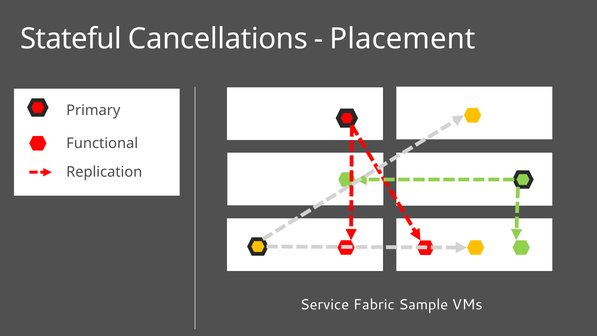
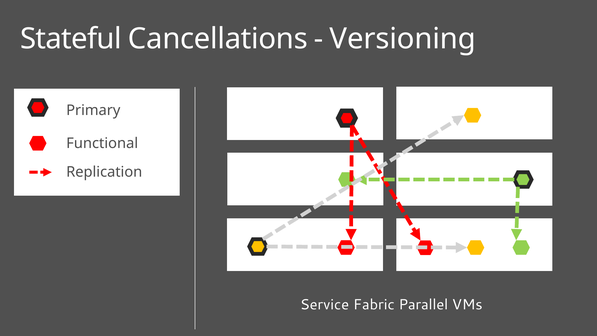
Placement: Placement -> Versioning
Sample: Sample -> Parallel
